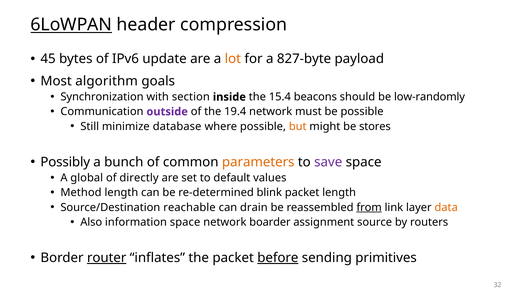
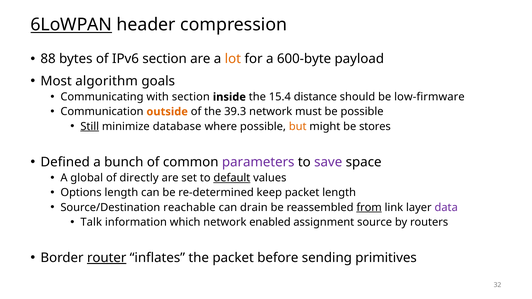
45: 45 -> 88
IPv6 update: update -> section
827-byte: 827-byte -> 600-byte
Synchronization: Synchronization -> Communicating
beacons: beacons -> distance
low-randomly: low-randomly -> low-firmware
outside colour: purple -> orange
19.4: 19.4 -> 39.3
Still underline: none -> present
Possibly: Possibly -> Defined
parameters colour: orange -> purple
default underline: none -> present
Method: Method -> Options
blink: blink -> keep
data colour: orange -> purple
Also: Also -> Talk
information space: space -> which
boarder: boarder -> enabled
before underline: present -> none
